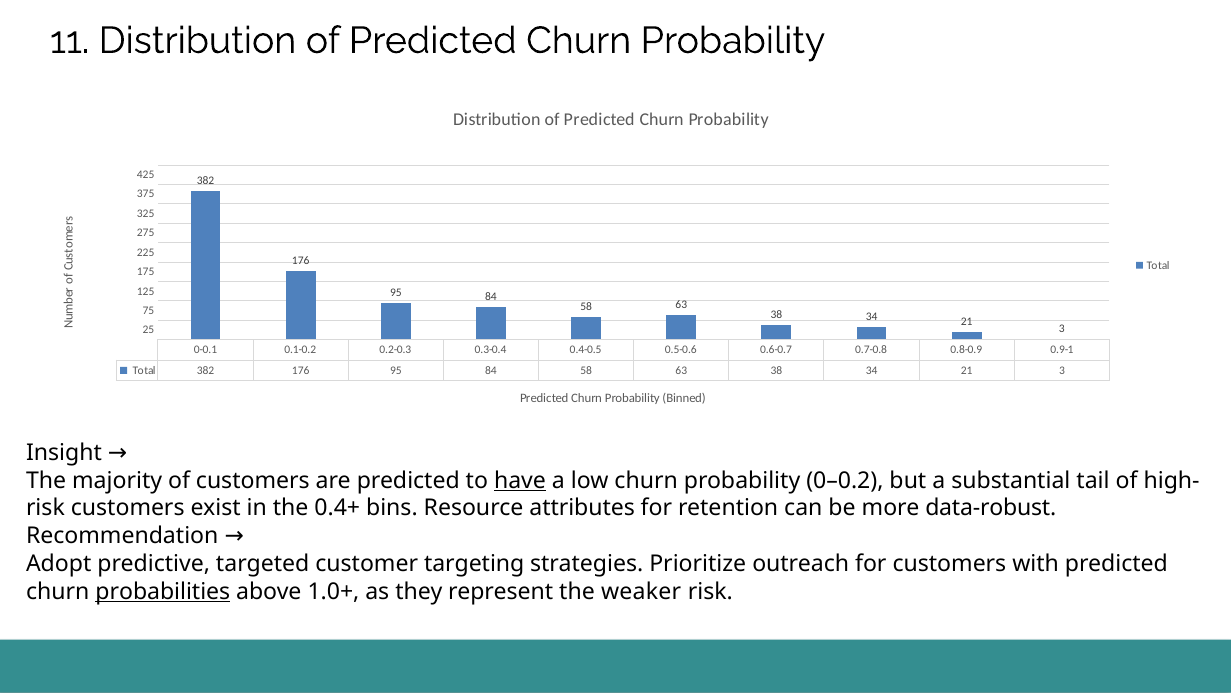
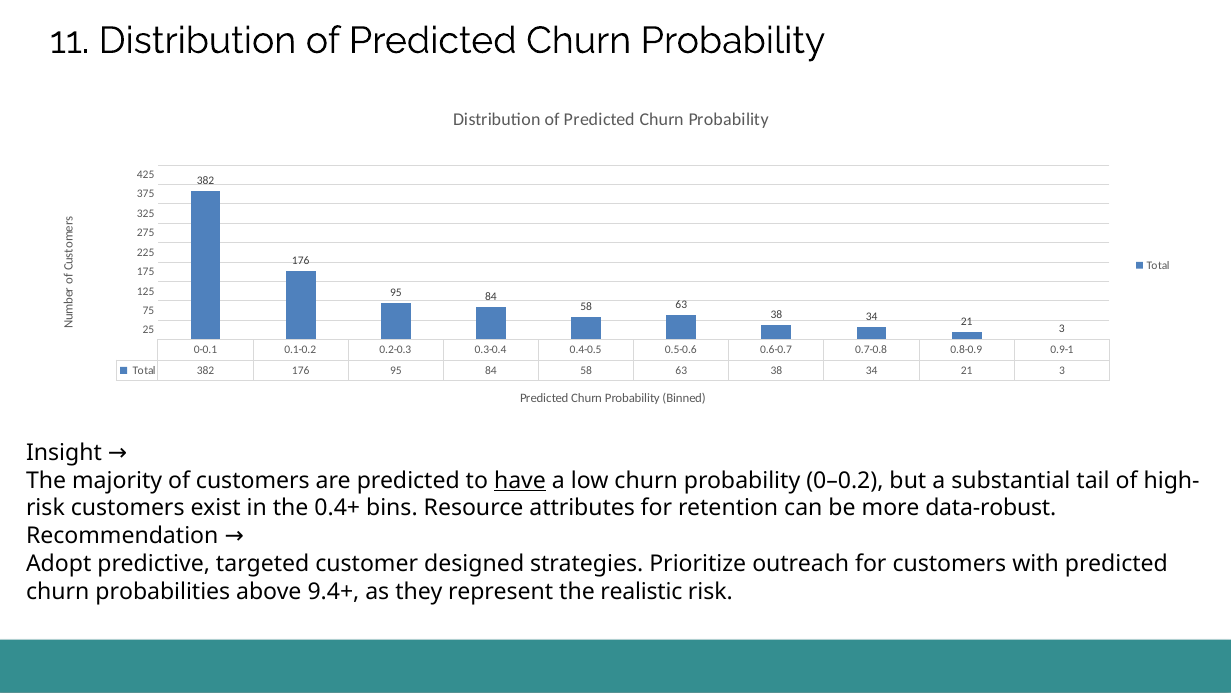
targeting: targeting -> designed
probabilities underline: present -> none
1.0+: 1.0+ -> 9.4+
weaker: weaker -> realistic
